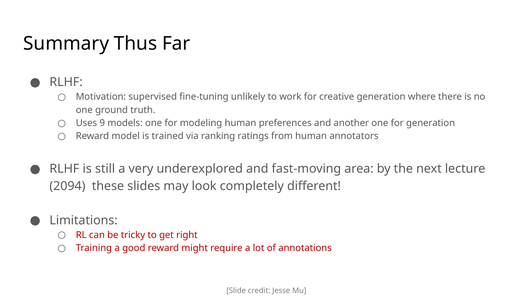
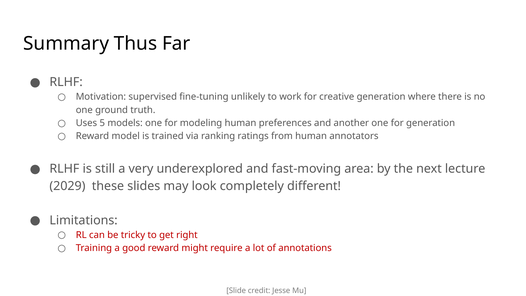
9: 9 -> 5
2094: 2094 -> 2029
